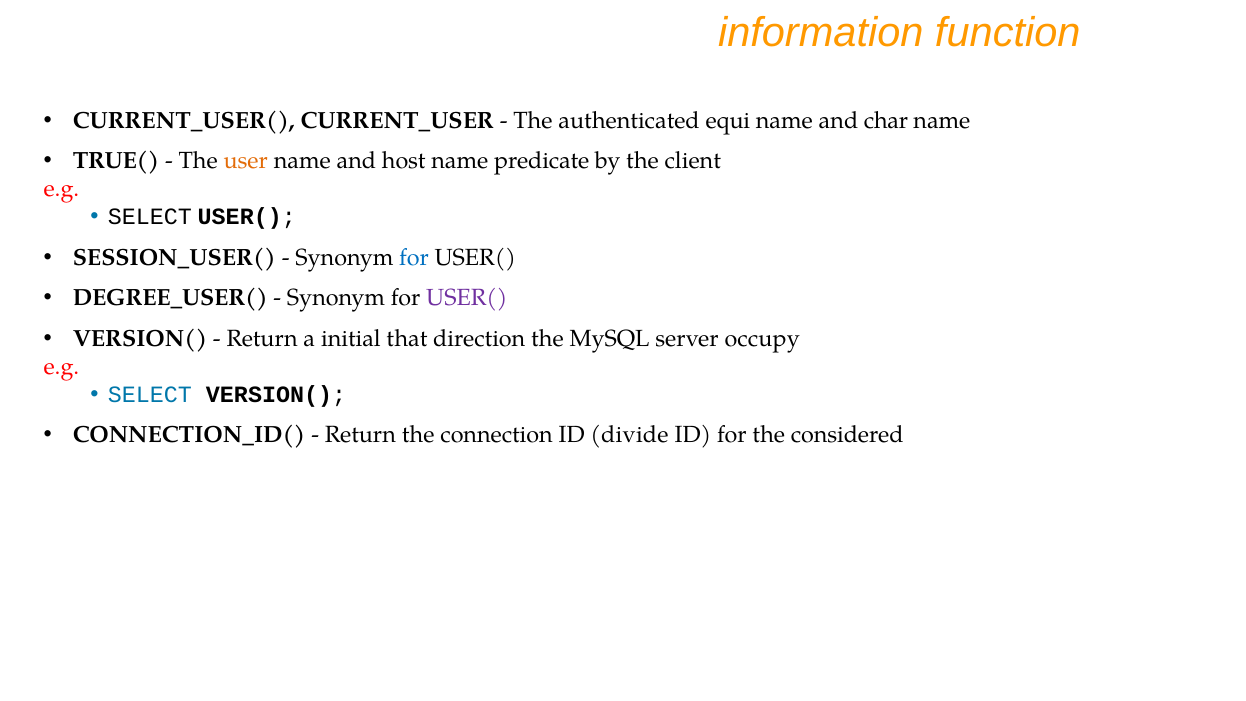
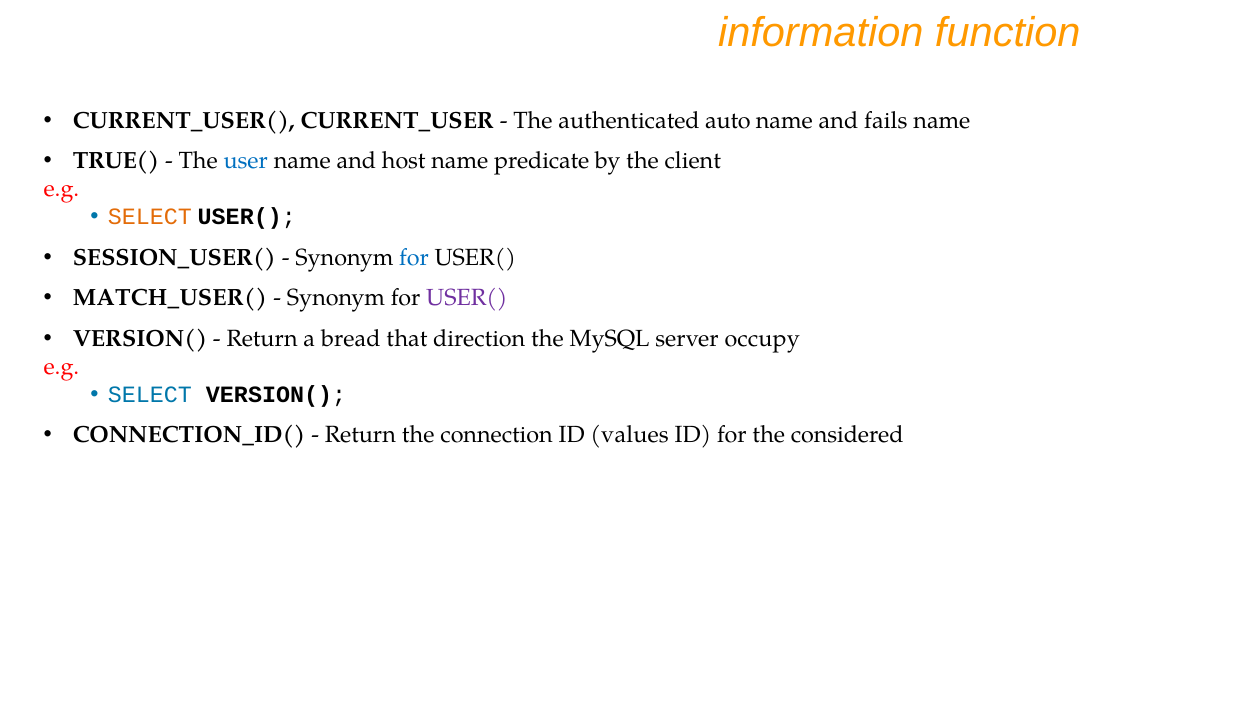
equi: equi -> auto
char: char -> fails
user colour: orange -> blue
SELECT at (150, 217) colour: black -> orange
DEGREE_USER(: DEGREE_USER( -> MATCH_USER(
initial: initial -> bread
divide: divide -> values
